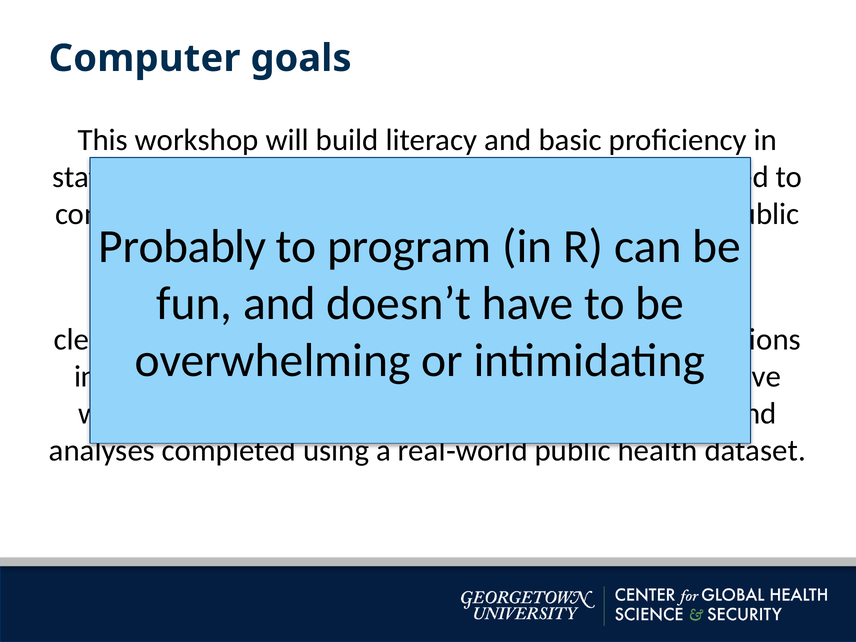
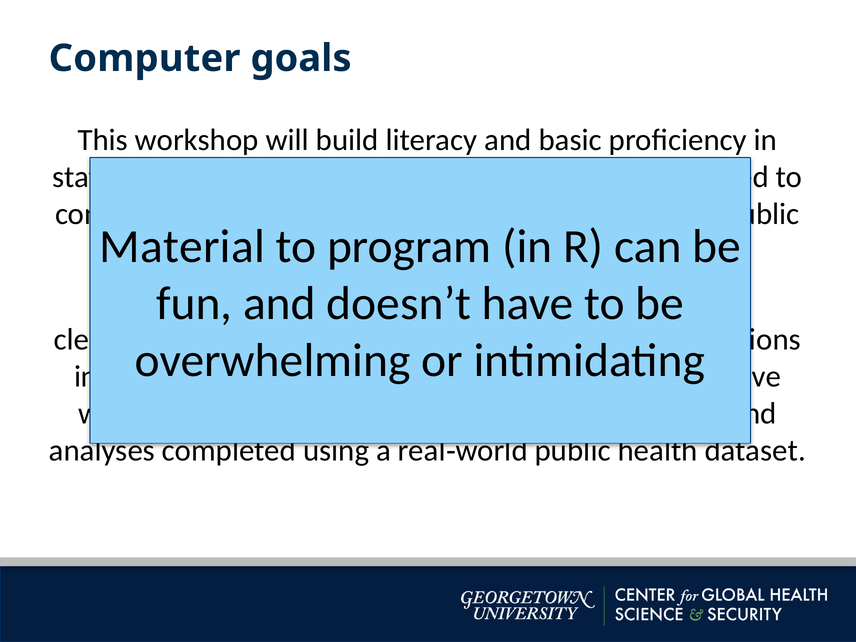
Probably: Probably -> Material
